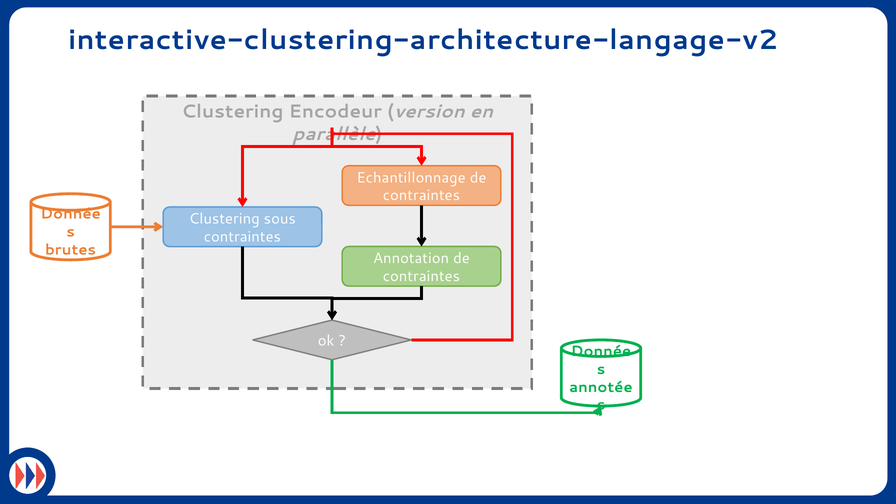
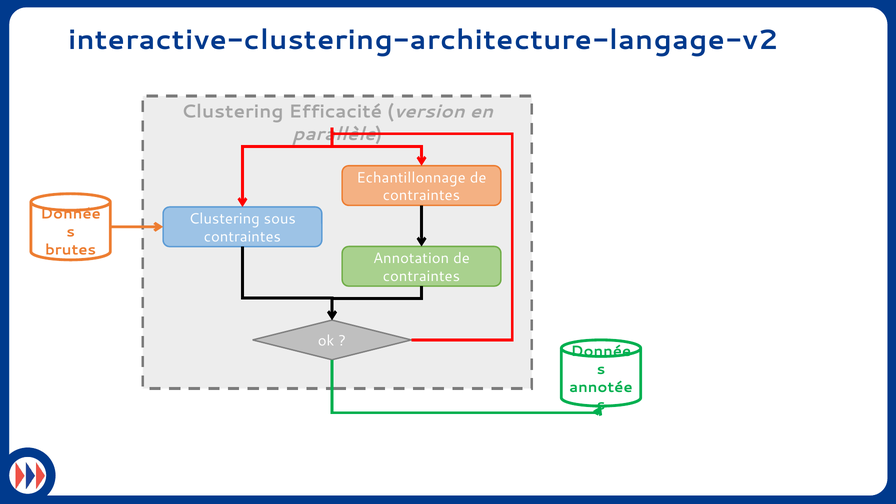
Encodeur: Encodeur -> Efficacité
